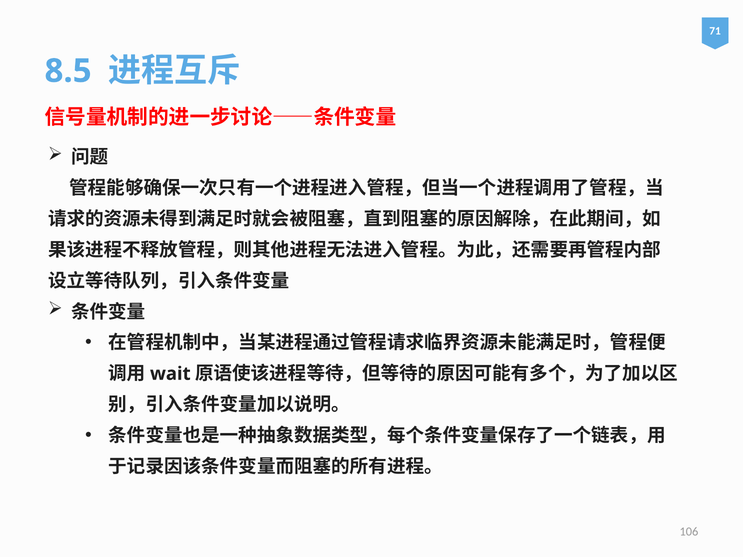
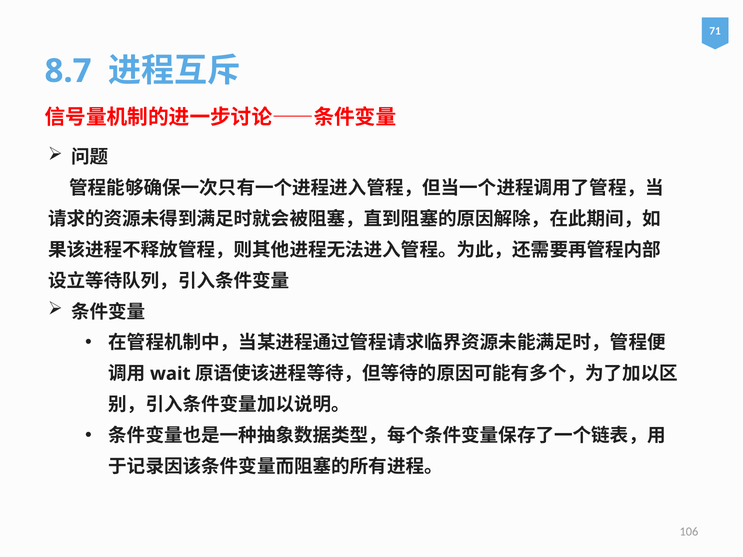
8.5: 8.5 -> 8.7
